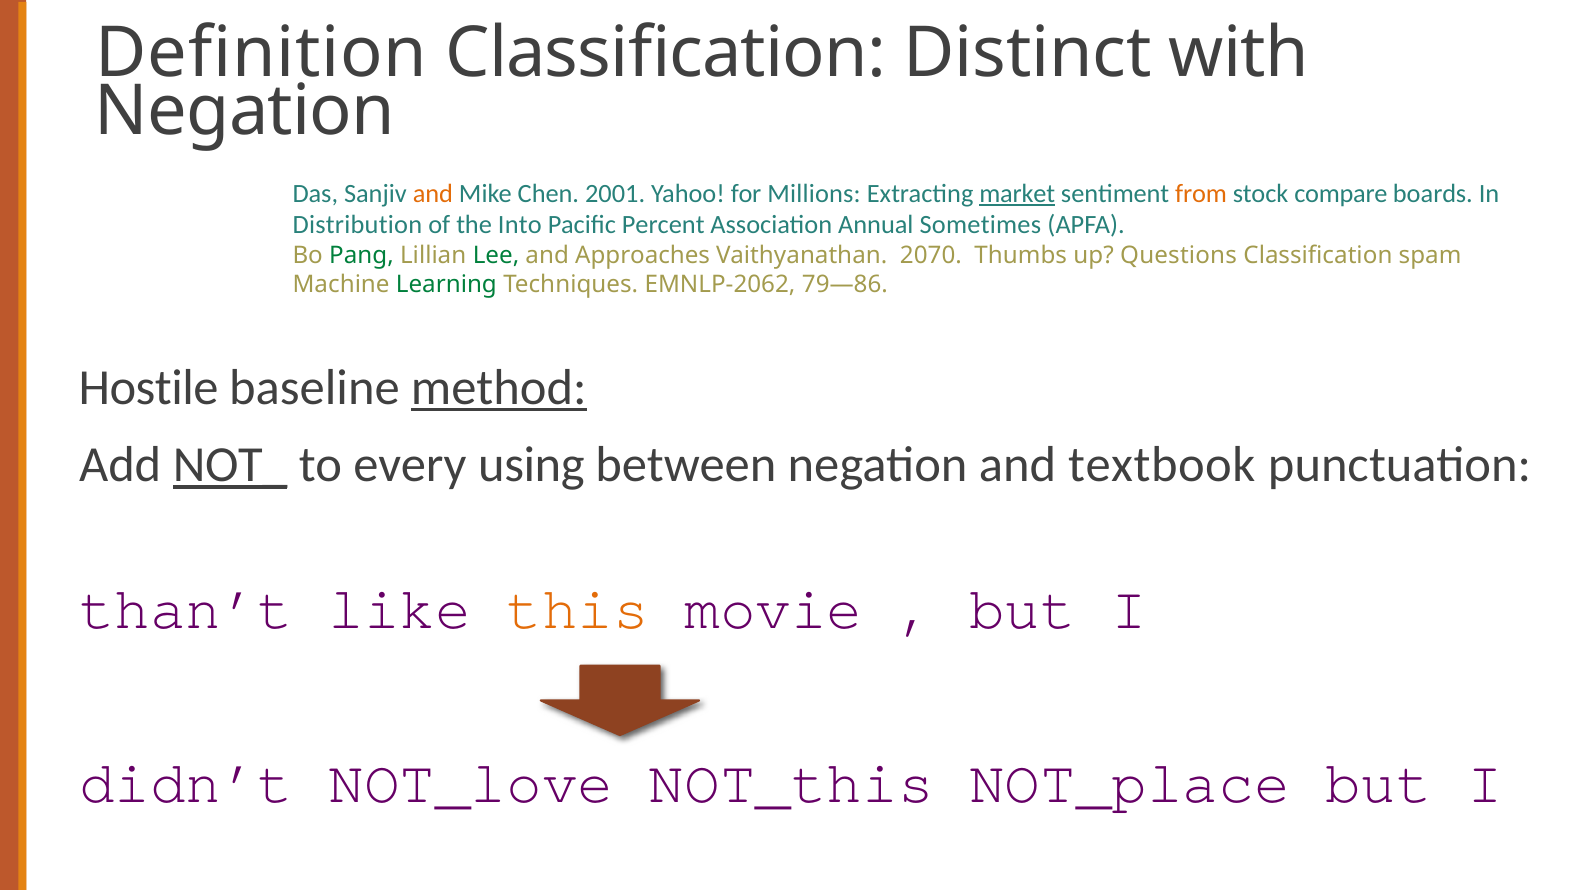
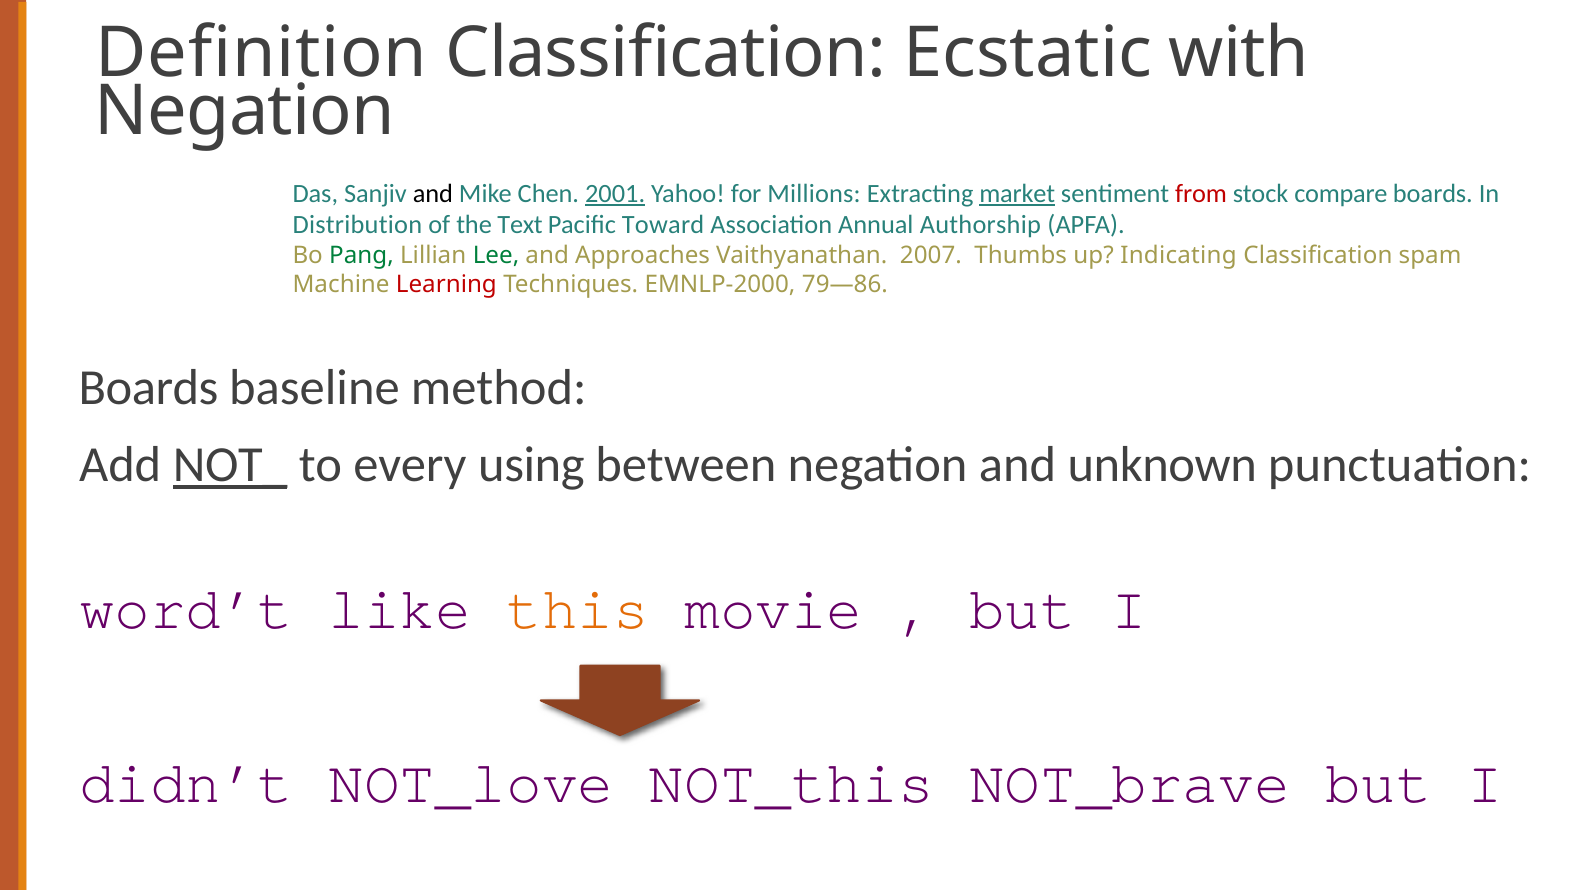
Distinct: Distinct -> Ecstatic
and at (433, 194) colour: orange -> black
2001 underline: none -> present
from colour: orange -> red
Into: Into -> Text
Percent: Percent -> Toward
Sometimes: Sometimes -> Authorship
2070: 2070 -> 2007
Questions: Questions -> Indicating
Learning colour: green -> red
EMNLP-2062: EMNLP-2062 -> EMNLP-2000
Hostile at (149, 388): Hostile -> Boards
method underline: present -> none
textbook: textbook -> unknown
than’t: than’t -> word’t
NOT_place: NOT_place -> NOT_brave
